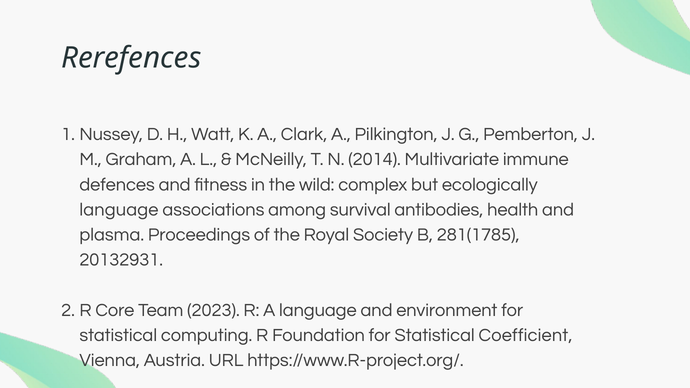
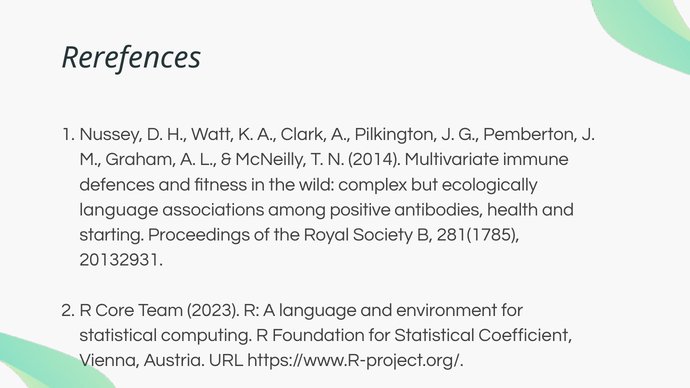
survival: survival -> positive
plasma: plasma -> starting
